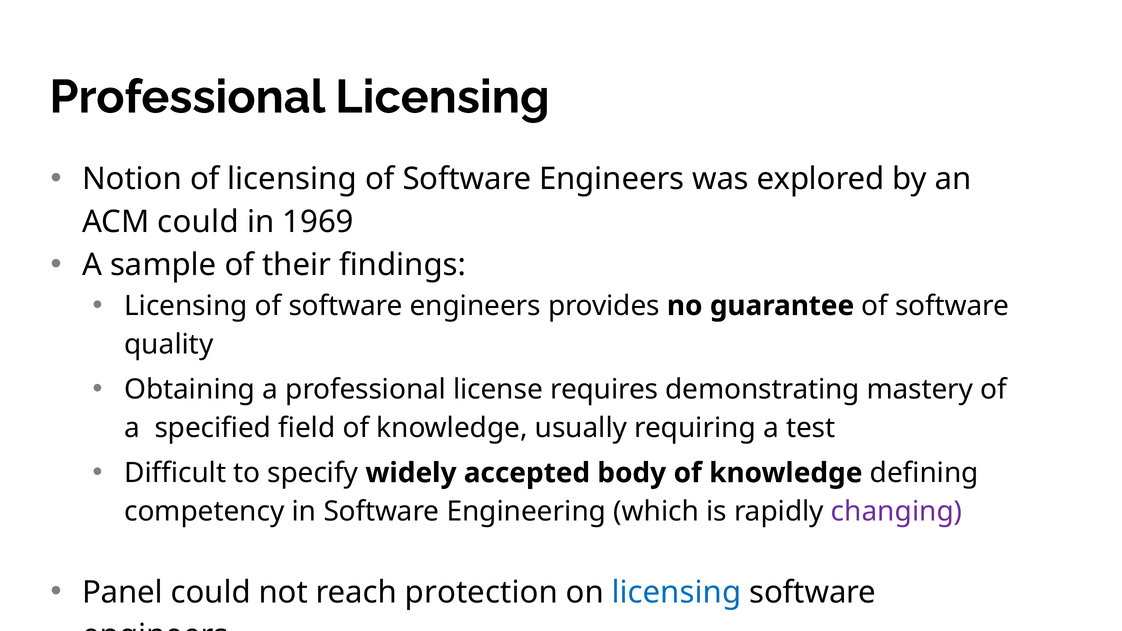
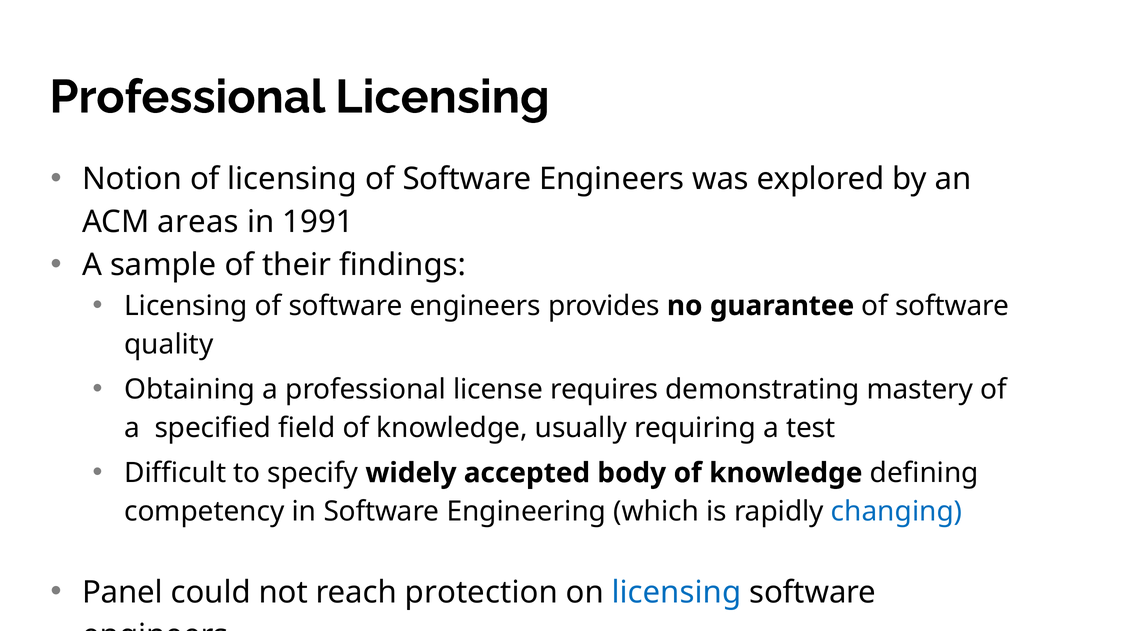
ACM could: could -> areas
1969: 1969 -> 1991
changing colour: purple -> blue
